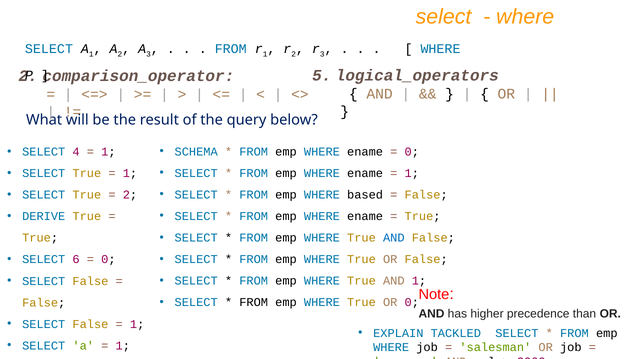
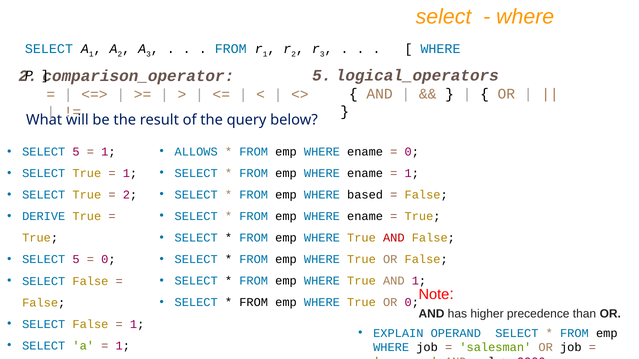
SCHEMA: SCHEMA -> ALLOWS
4 at (76, 152): 4 -> 5
AND at (394, 238) colour: blue -> red
6 at (76, 260): 6 -> 5
TACKLED: TACKLED -> OPERAND
